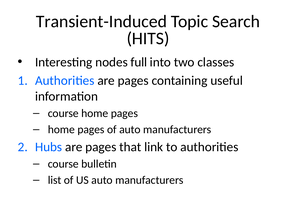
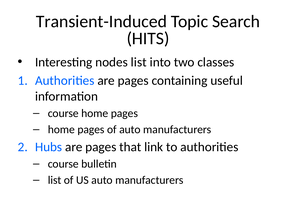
nodes full: full -> list
